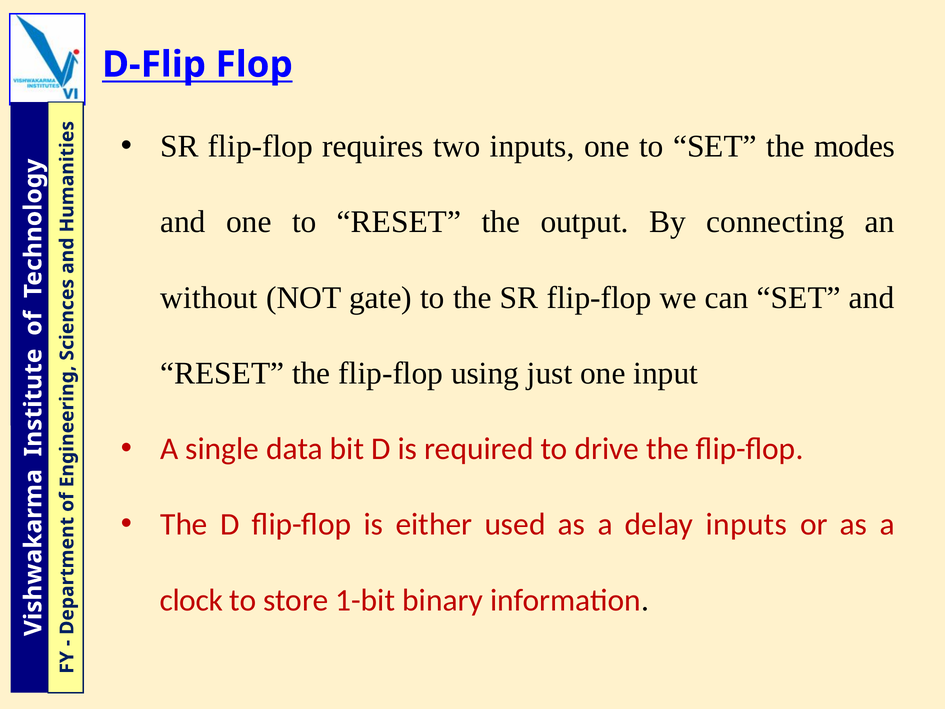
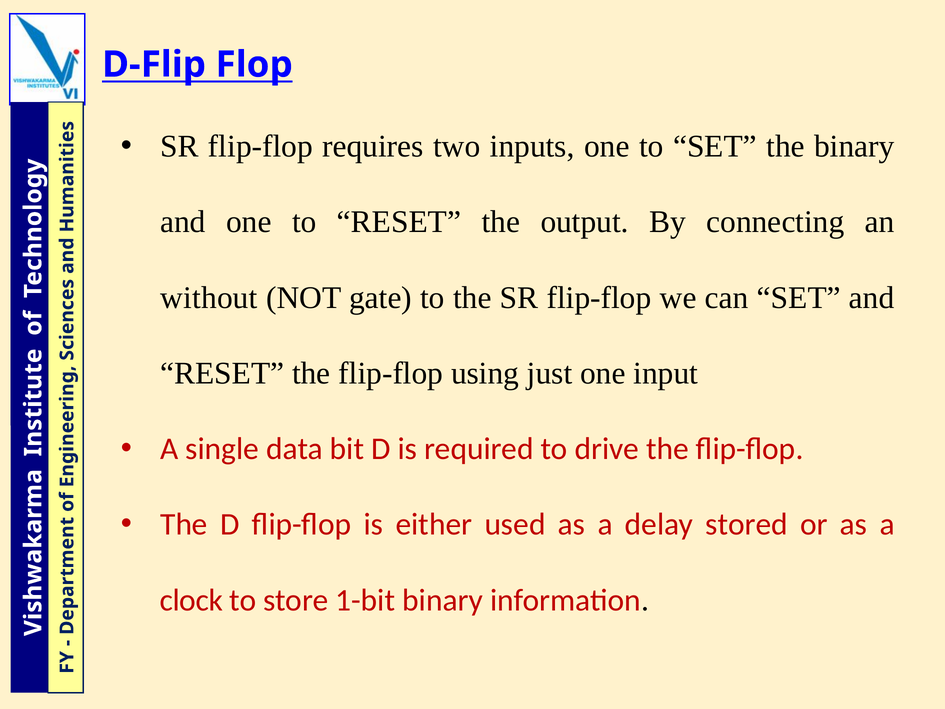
the modes: modes -> binary
delay inputs: inputs -> stored
